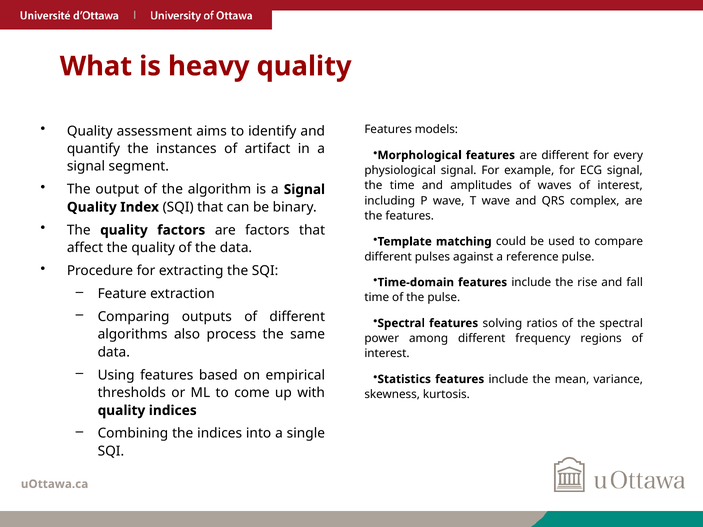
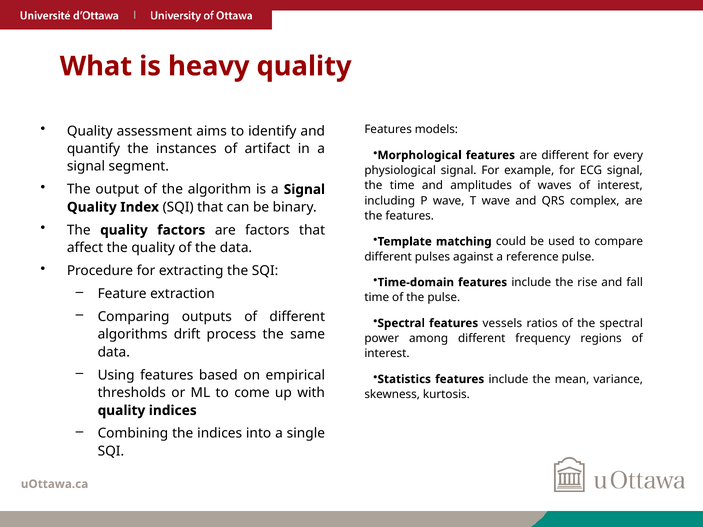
solving: solving -> vessels
also: also -> drift
